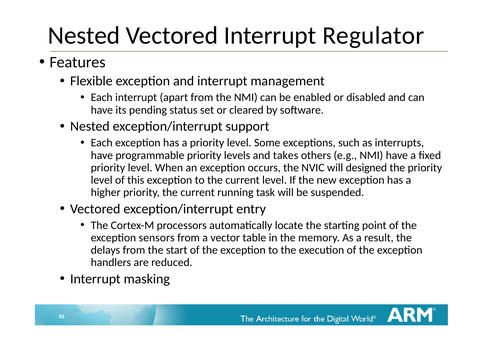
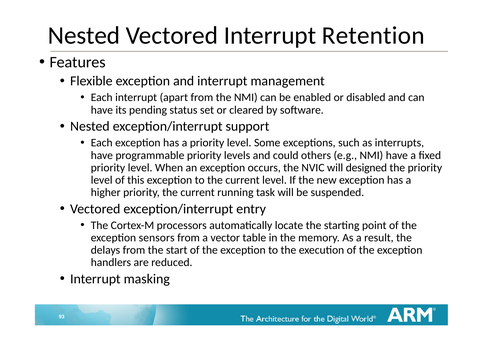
Regulator: Regulator -> Retention
takes: takes -> could
